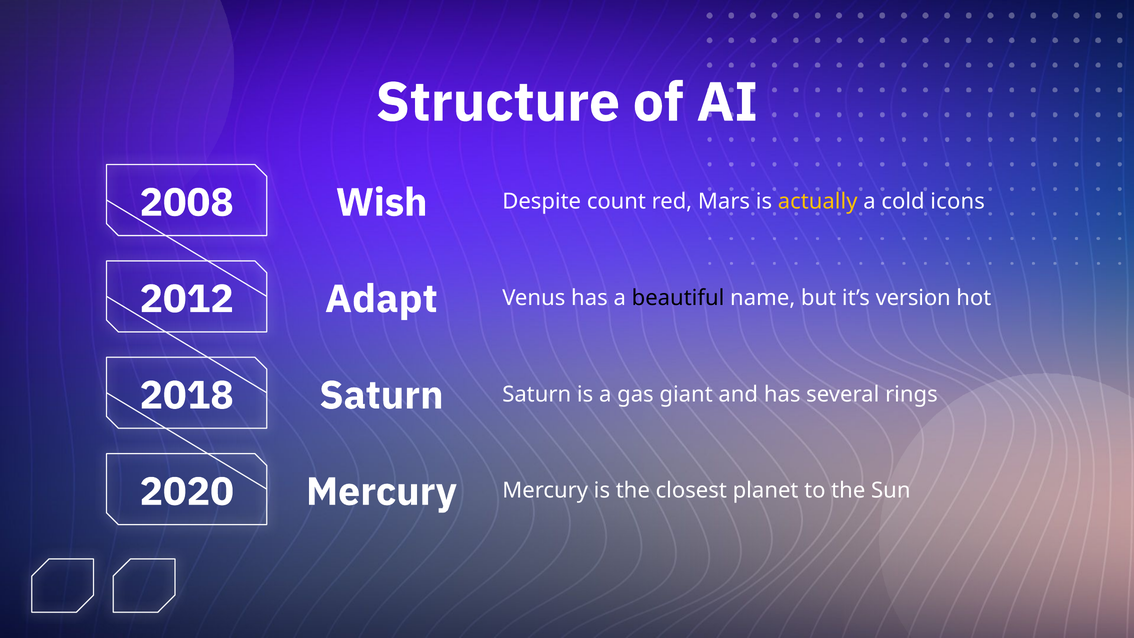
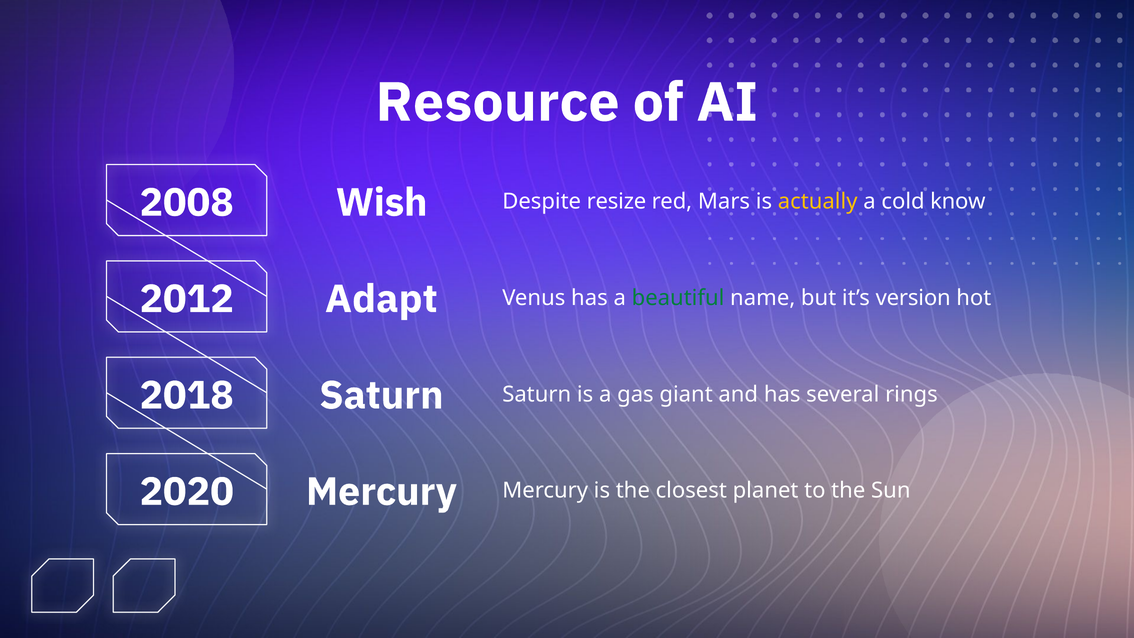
Structure: Structure -> Resource
count: count -> resize
icons: icons -> know
beautiful colour: black -> green
